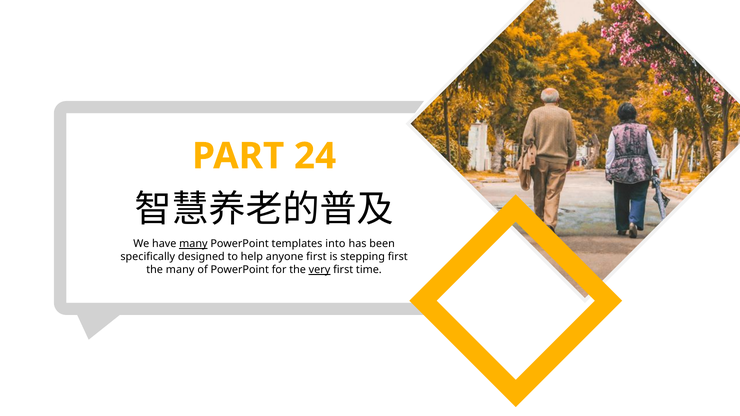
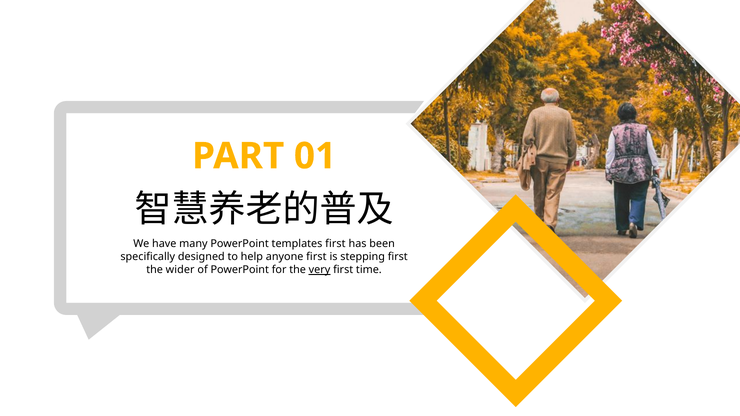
24: 24 -> 01
many at (193, 244) underline: present -> none
templates into: into -> first
the many: many -> wider
